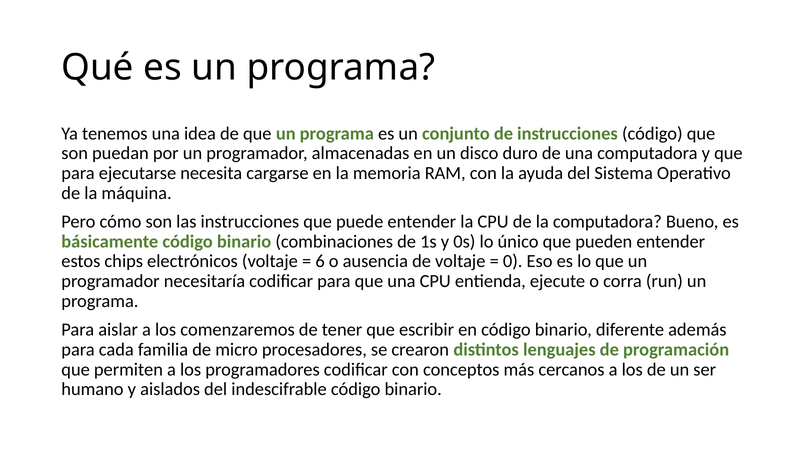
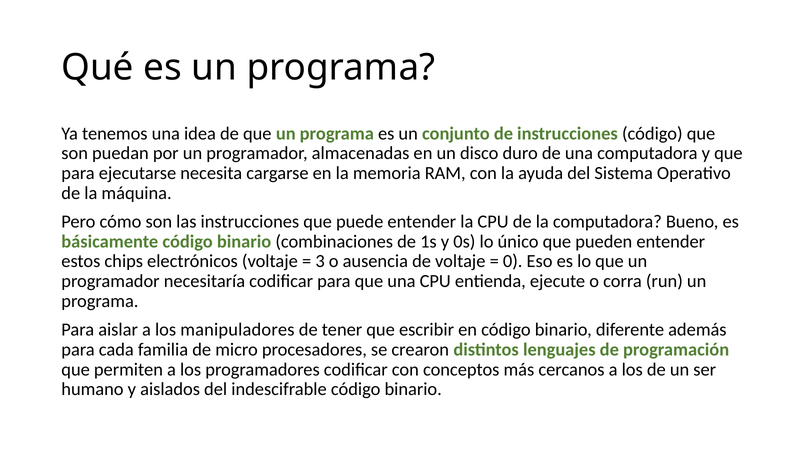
6: 6 -> 3
comenzaremos: comenzaremos -> manipuladores
